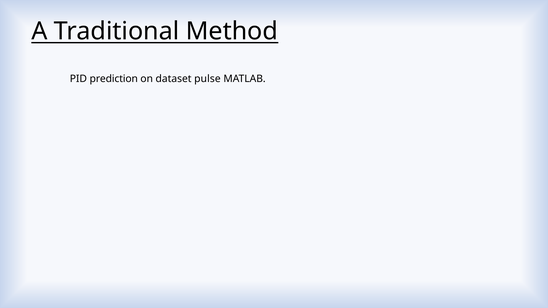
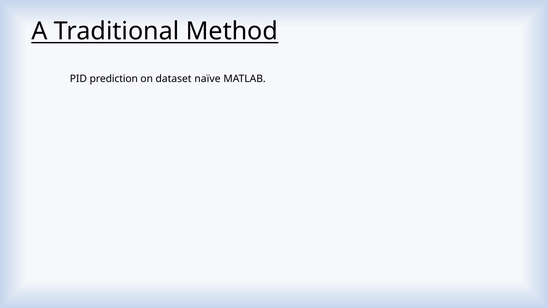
pulse: pulse -> naïve
